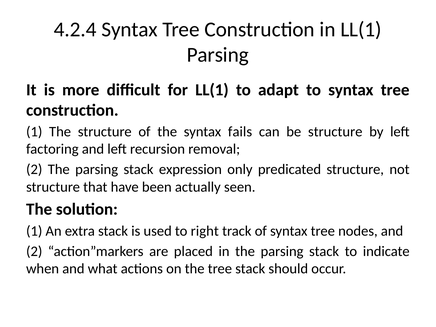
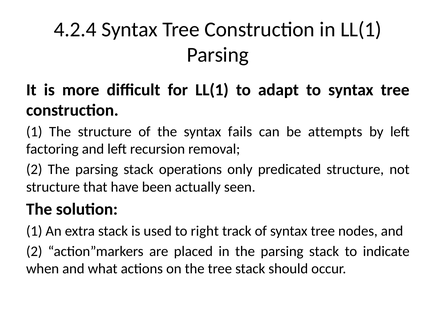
be structure: structure -> attempts
expression: expression -> operations
